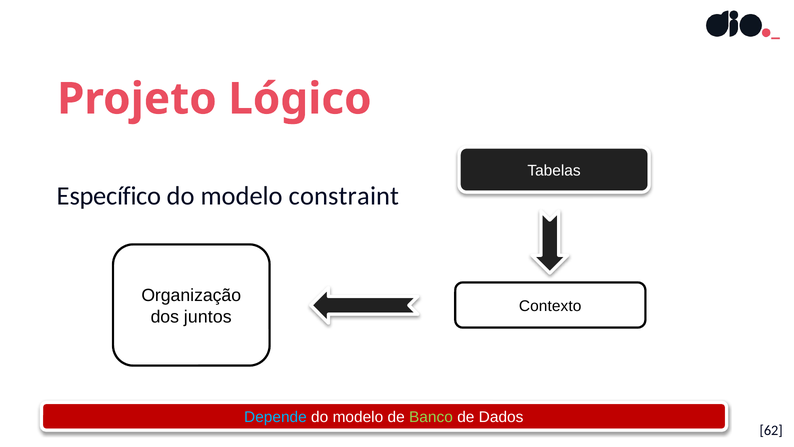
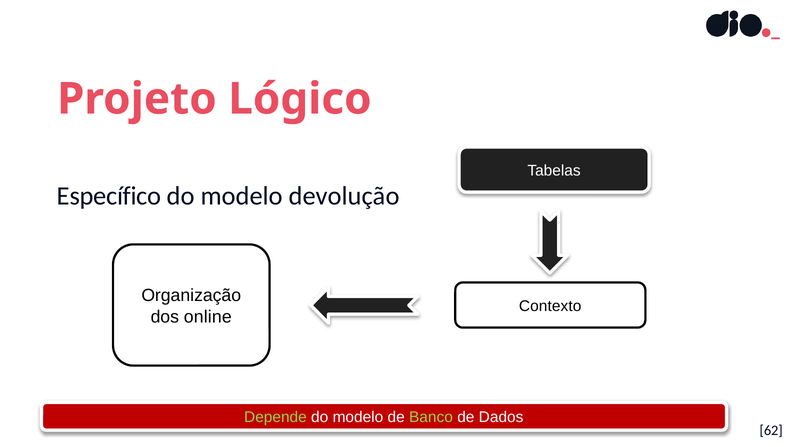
constraint: constraint -> devolução
juntos: juntos -> online
Depende colour: light blue -> light green
